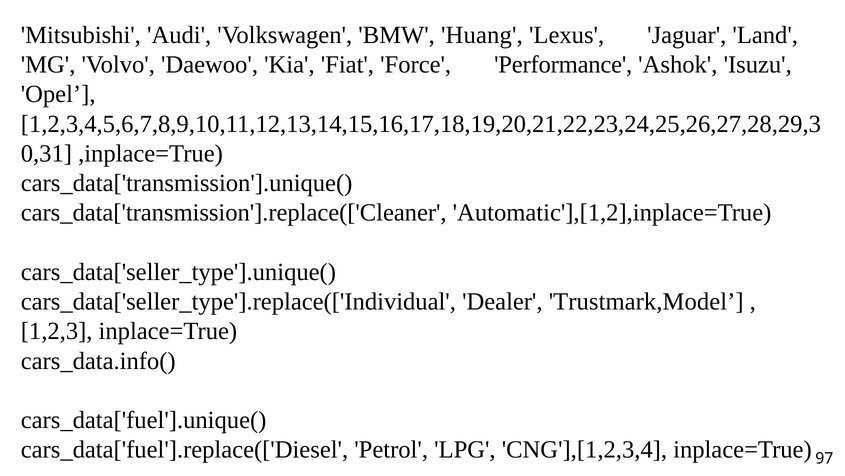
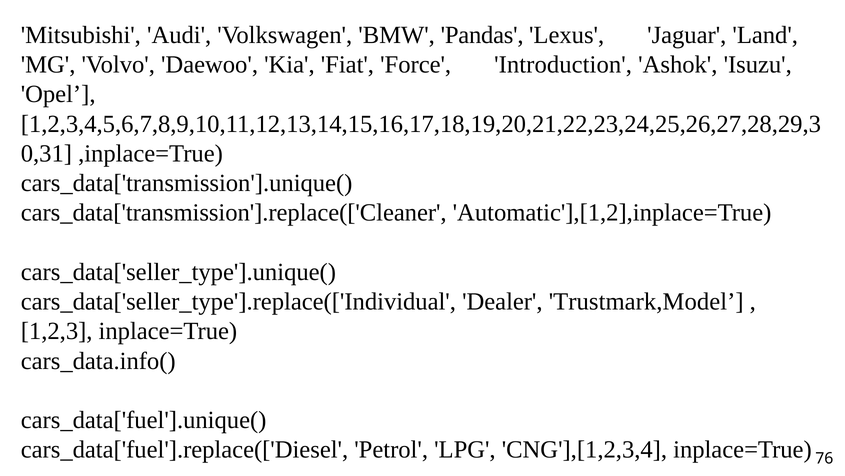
Huang: Huang -> Pandas
Performance: Performance -> Introduction
97: 97 -> 76
